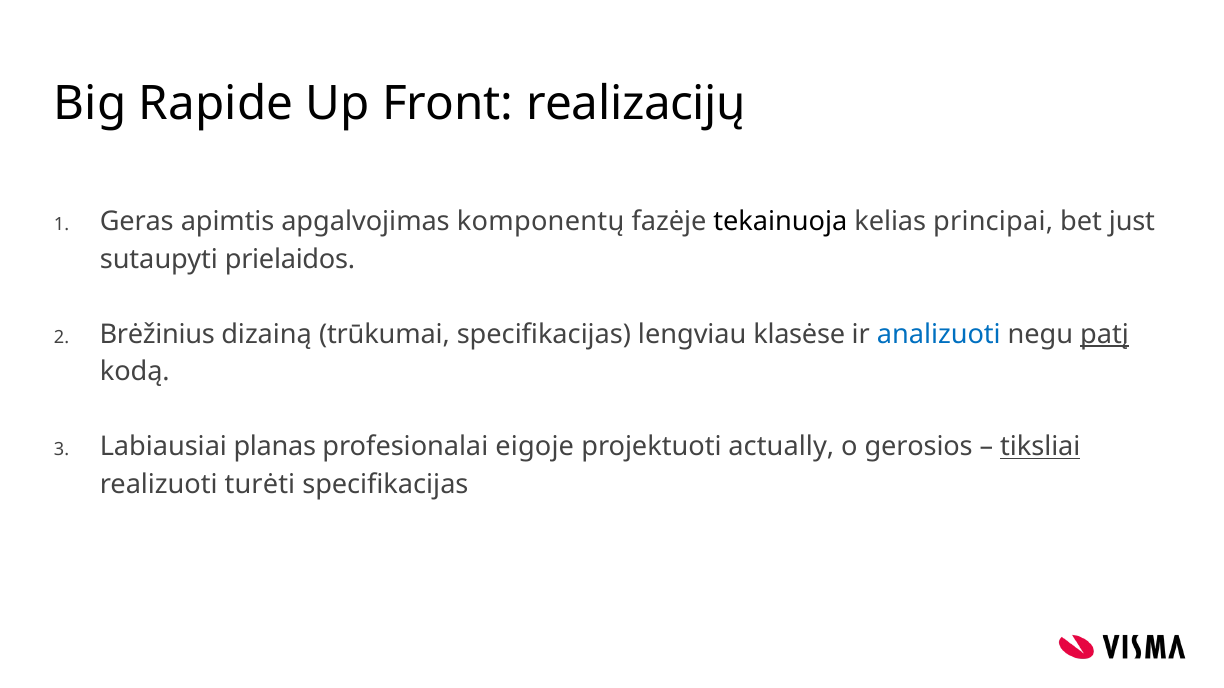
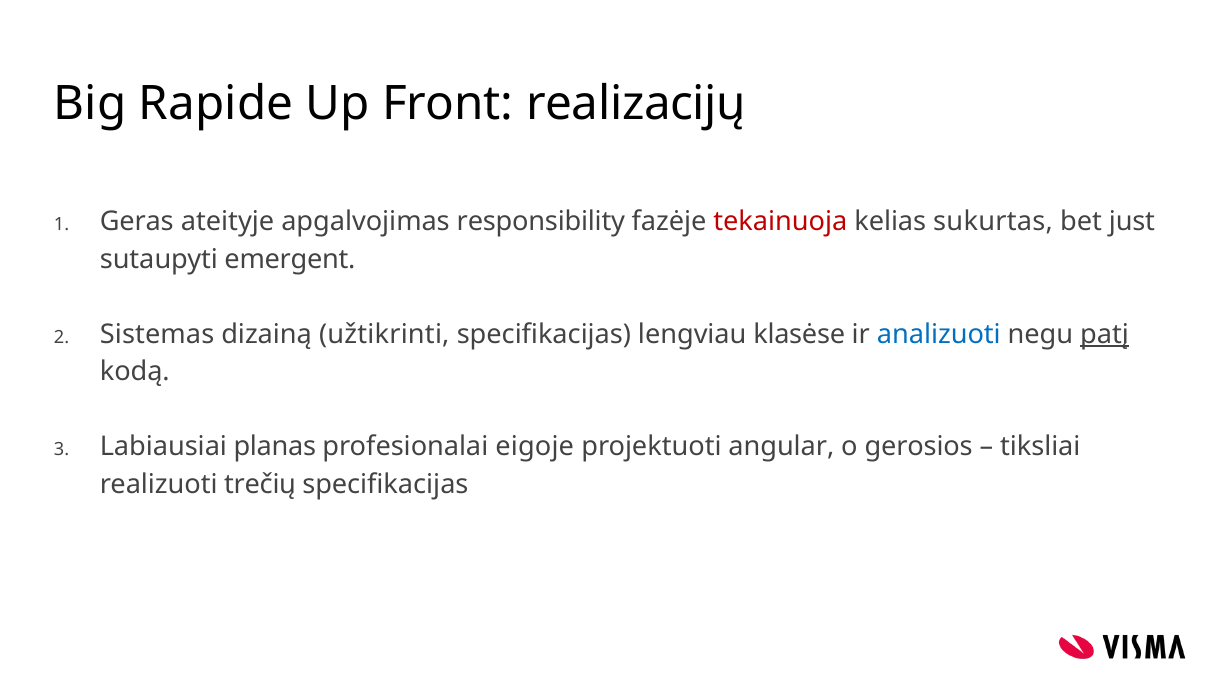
apimtis: apimtis -> ateityje
komponentų: komponentų -> responsibility
tekainuoja colour: black -> red
principai: principai -> sukurtas
prielaidos: prielaidos -> emergent
Brėžinius: Brėžinius -> Sistemas
trūkumai: trūkumai -> užtikrinti
actually: actually -> angular
tiksliai underline: present -> none
turėti: turėti -> trečių
